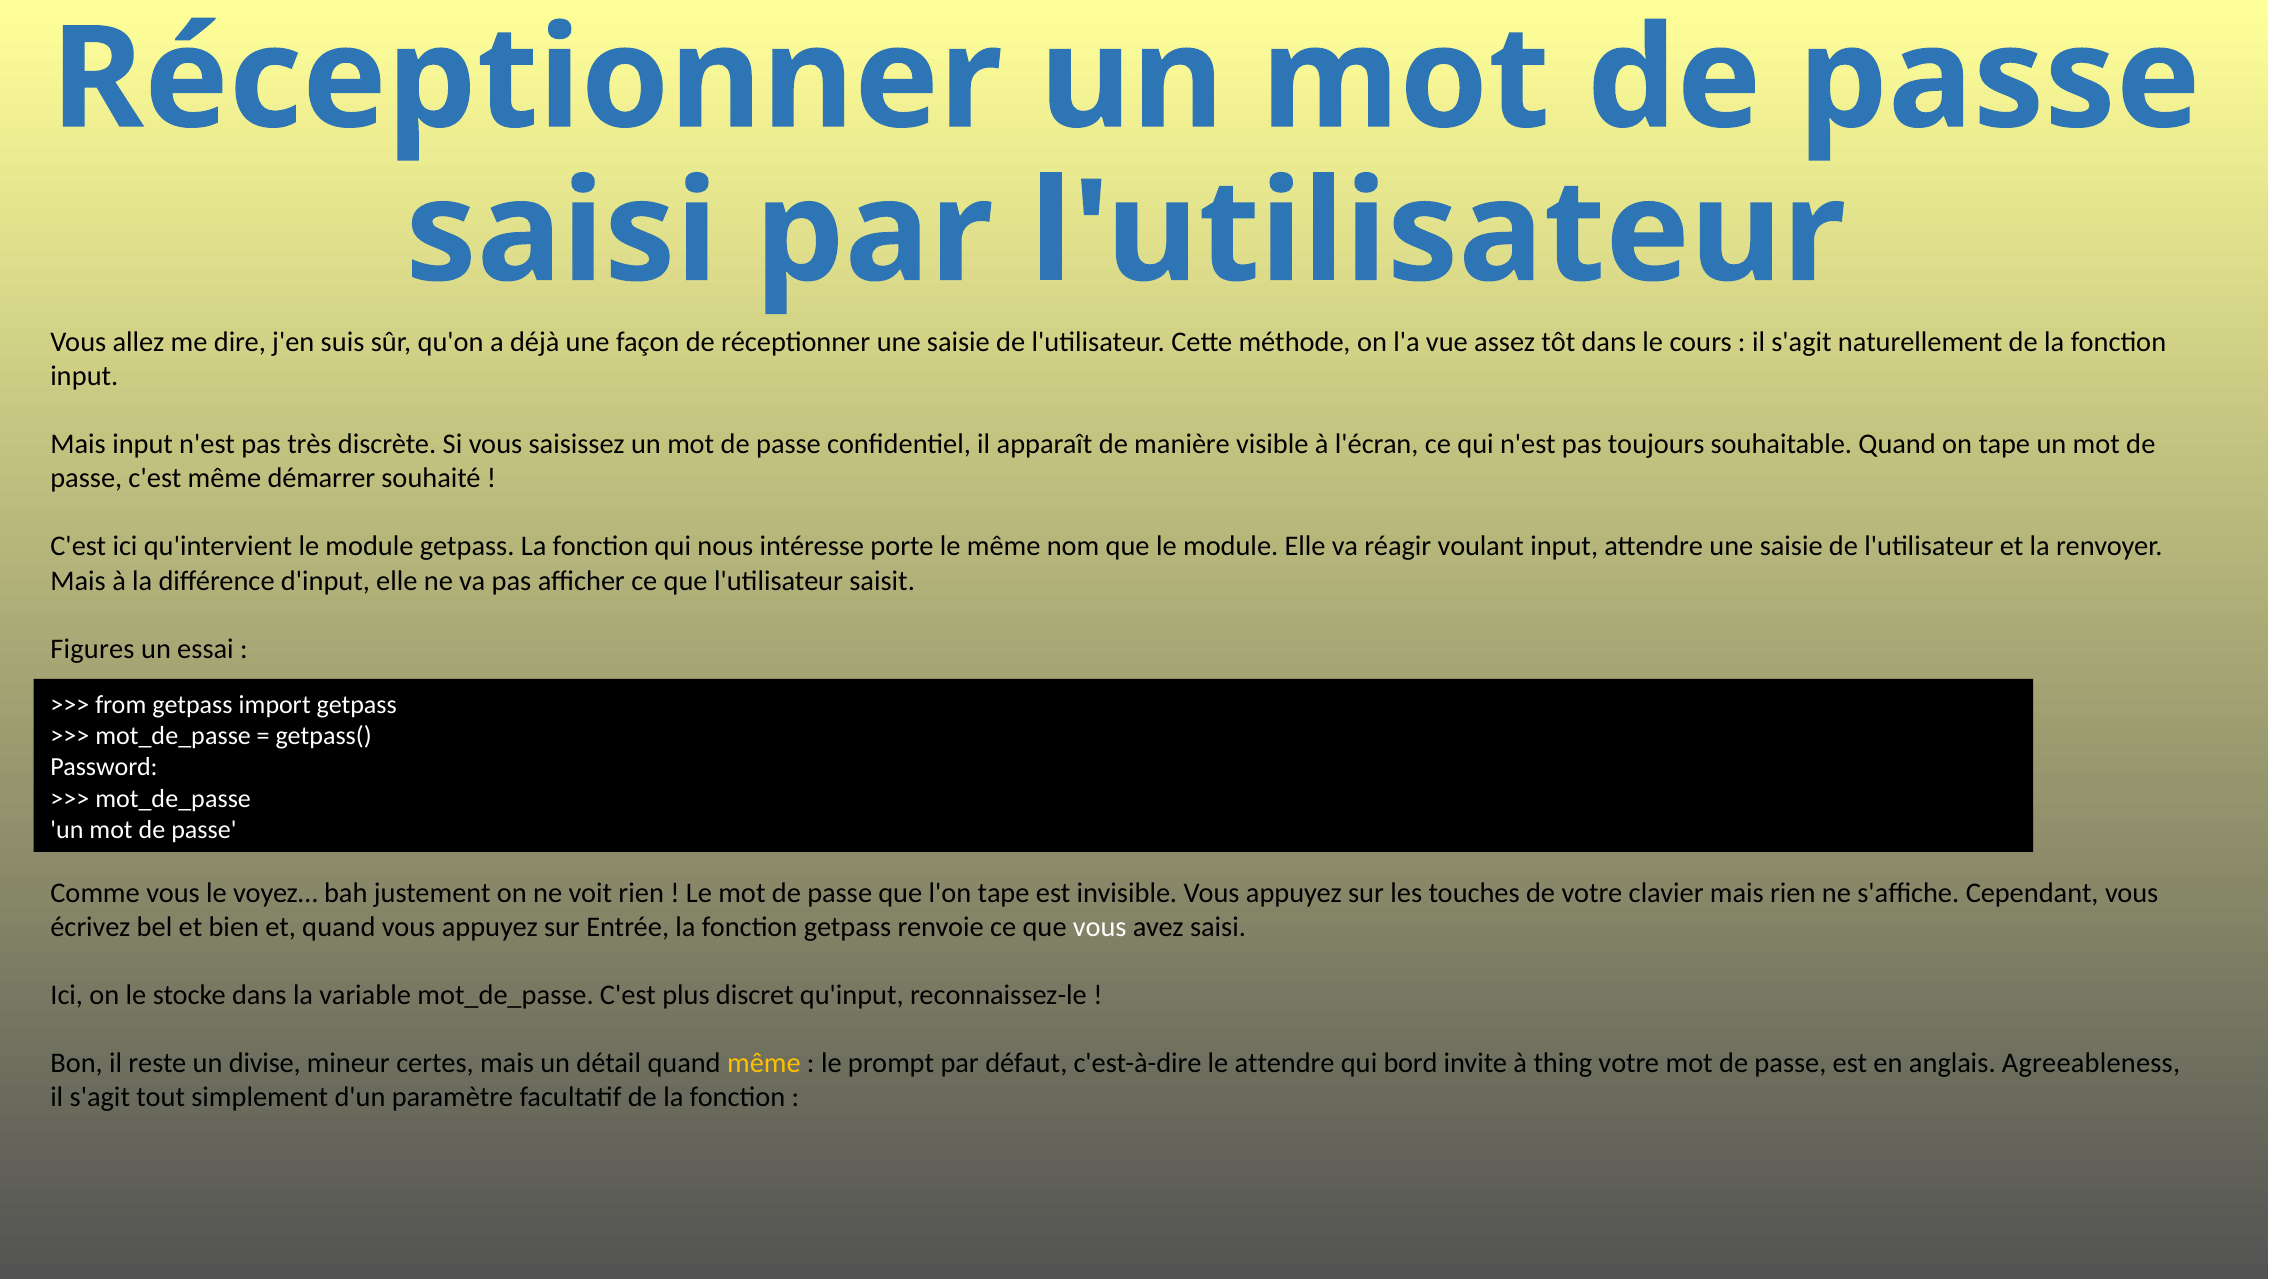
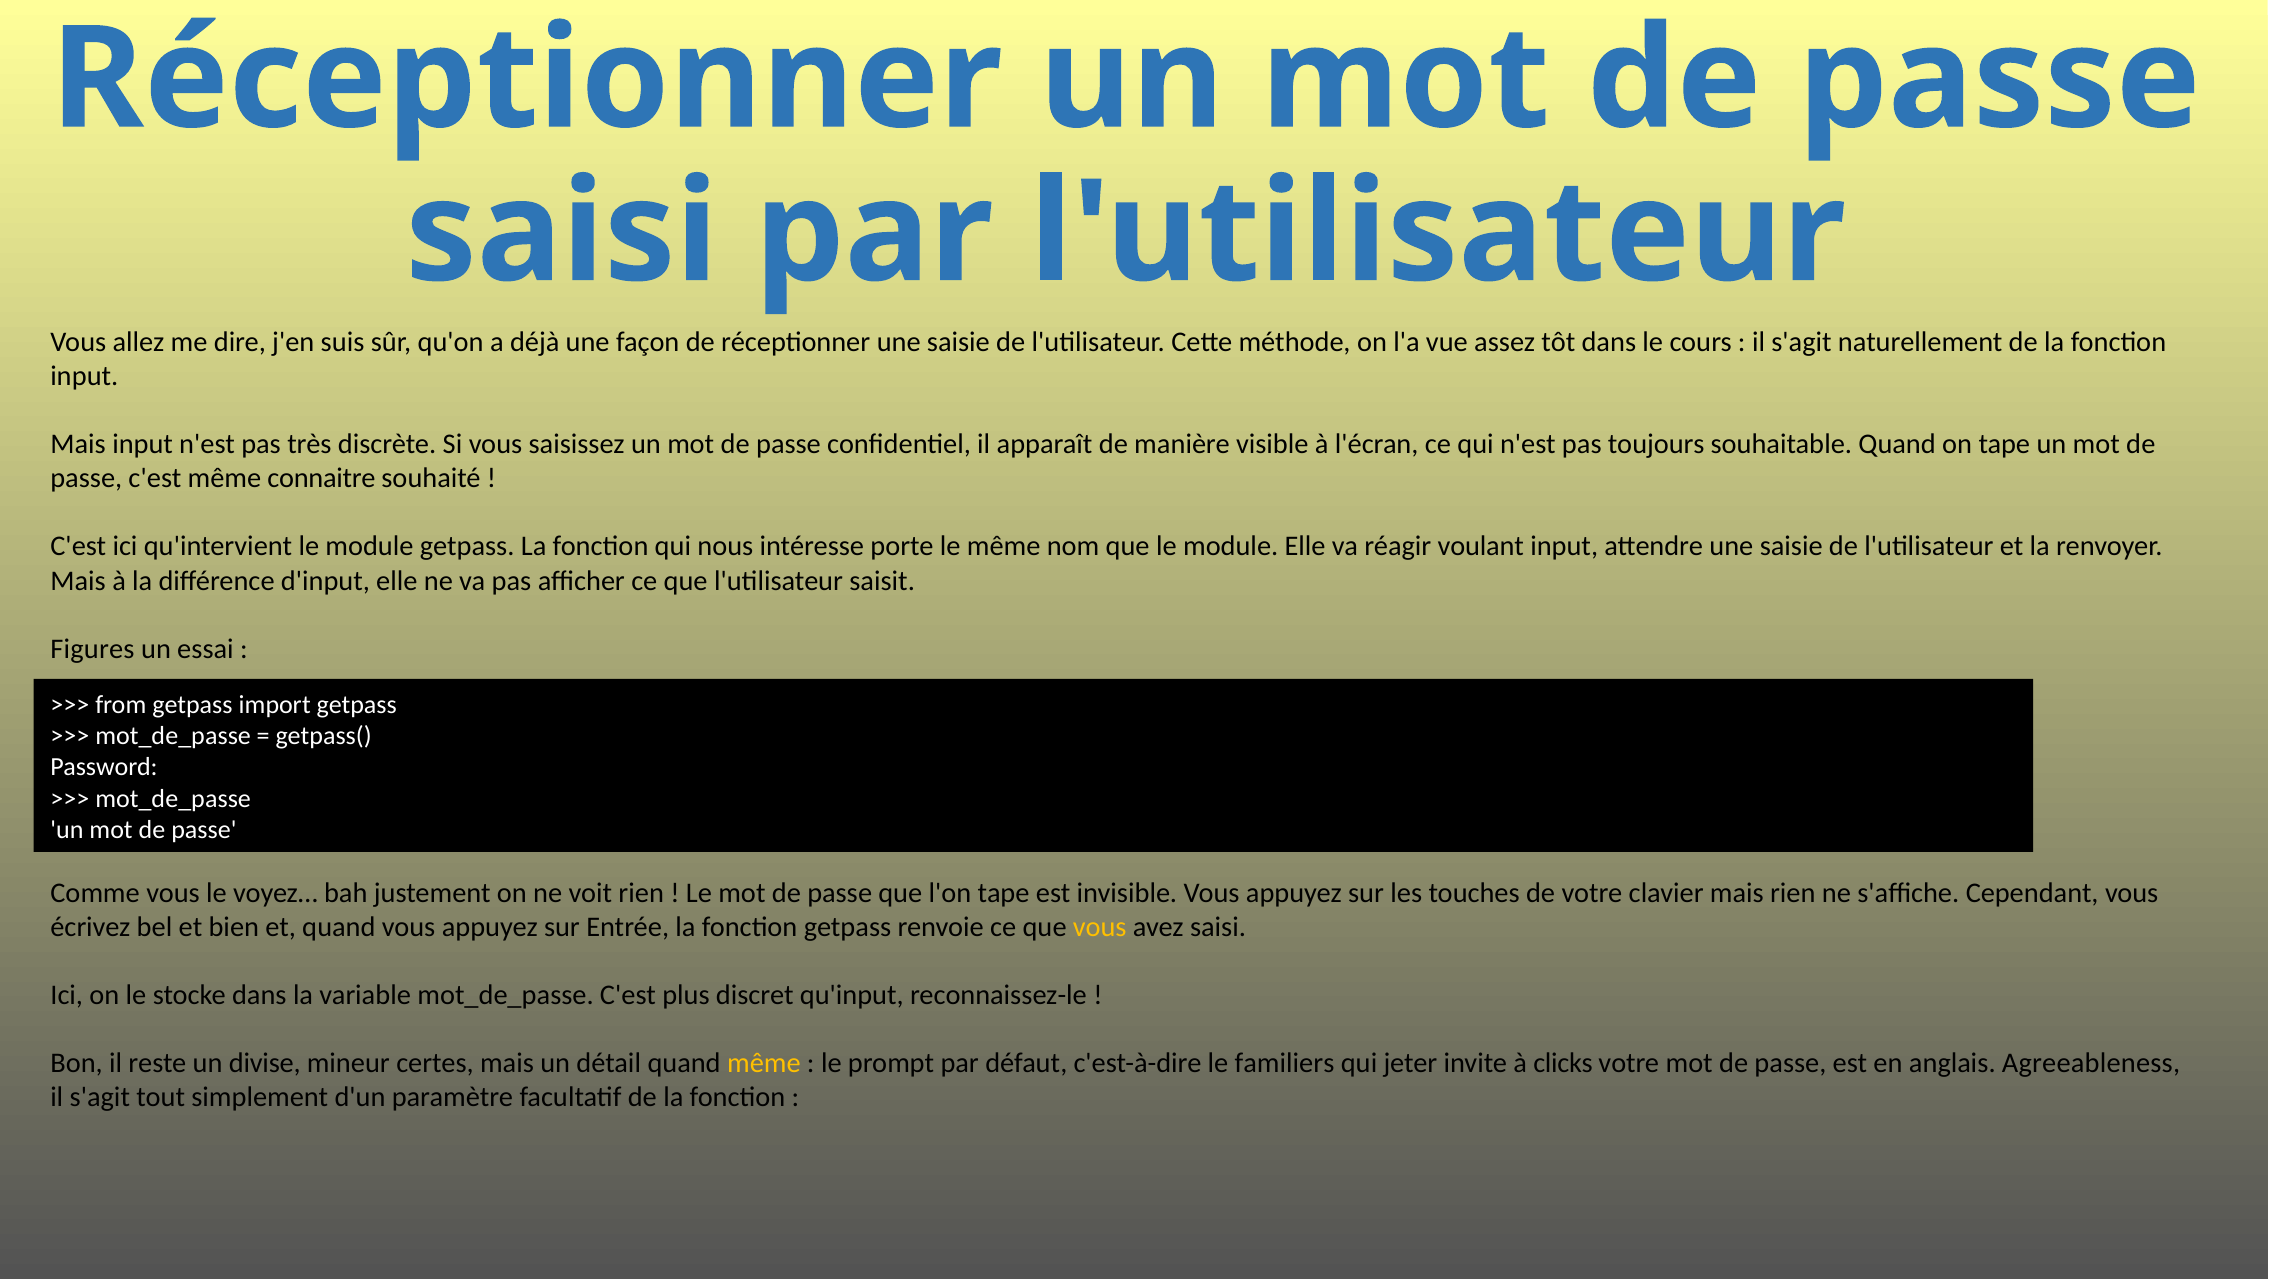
démarrer: démarrer -> connaitre
vous at (1100, 926) colour: white -> yellow
le attendre: attendre -> familiers
bord: bord -> jeter
thing: thing -> clicks
